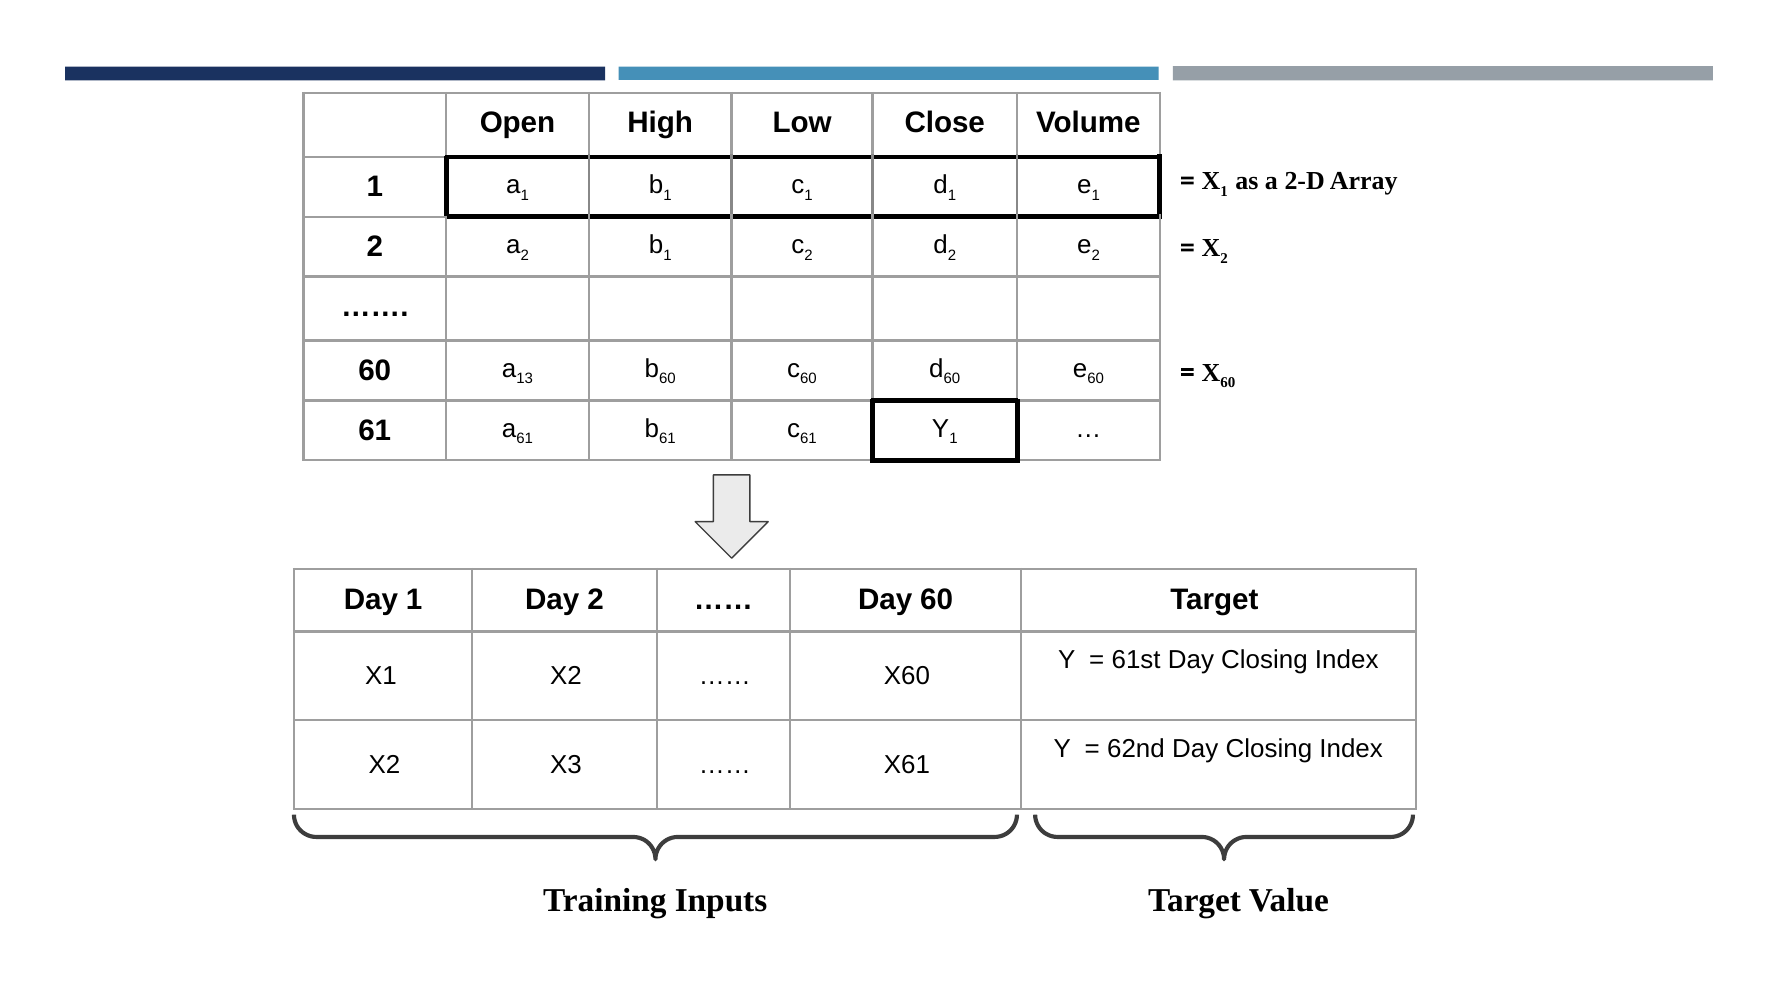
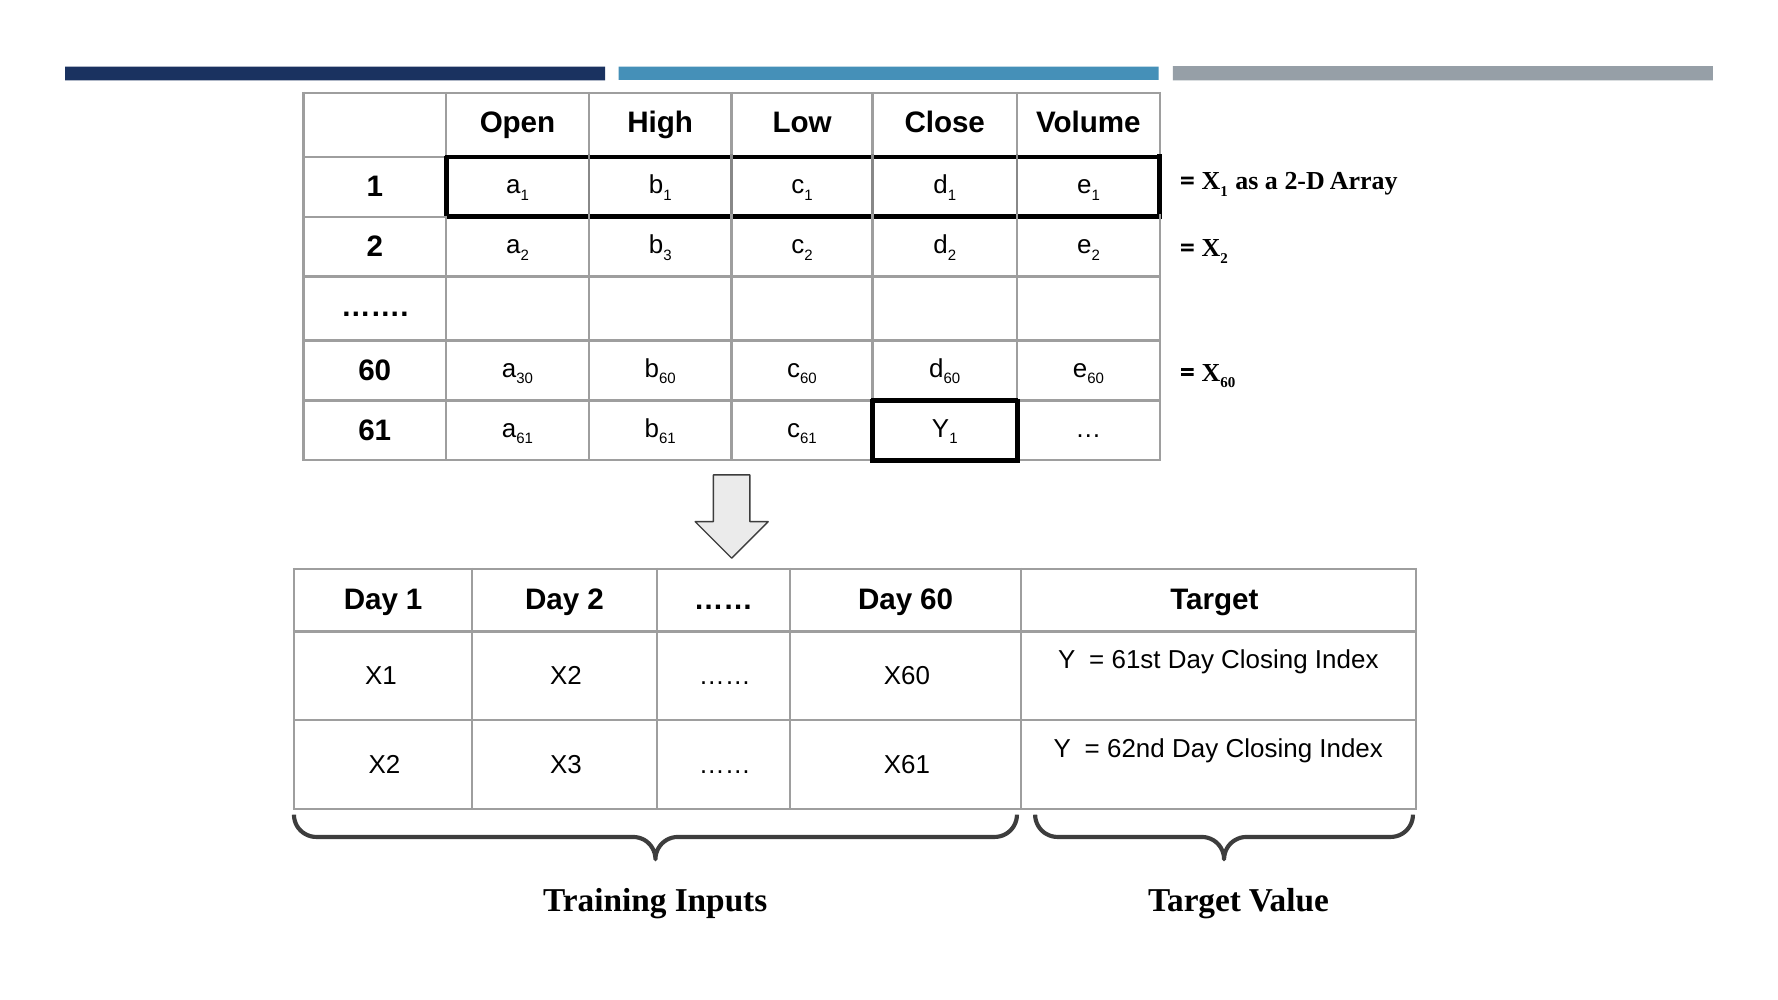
1 at (667, 255): 1 -> 3
13: 13 -> 30
